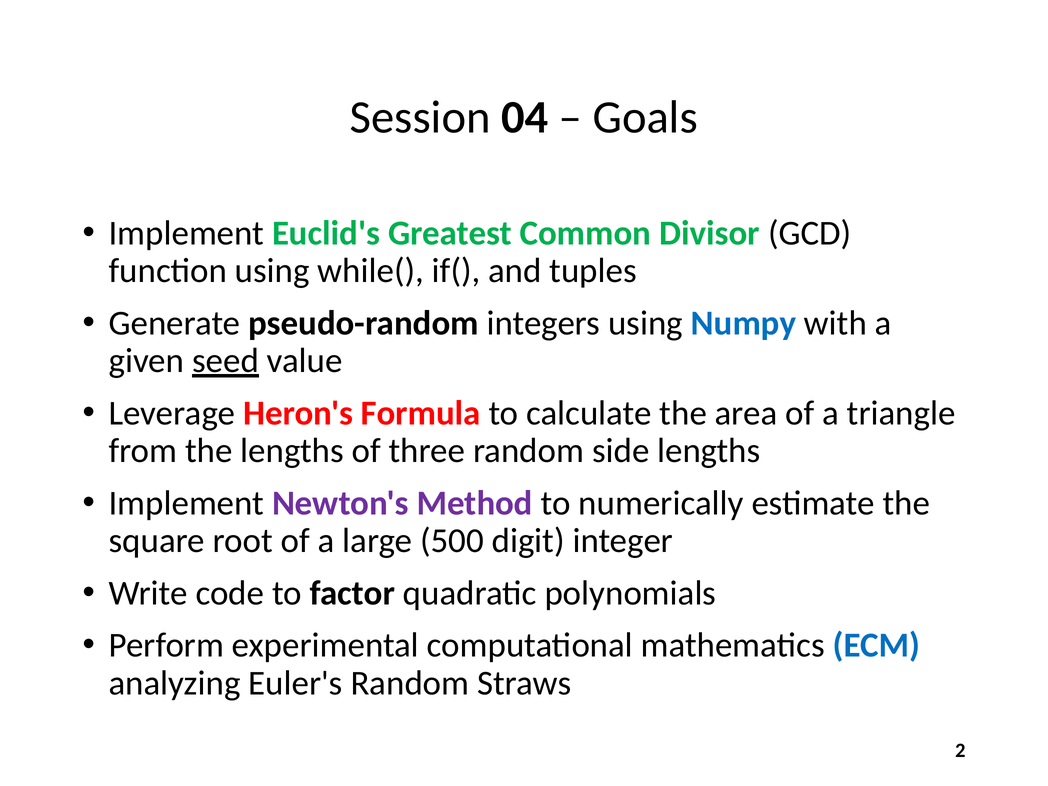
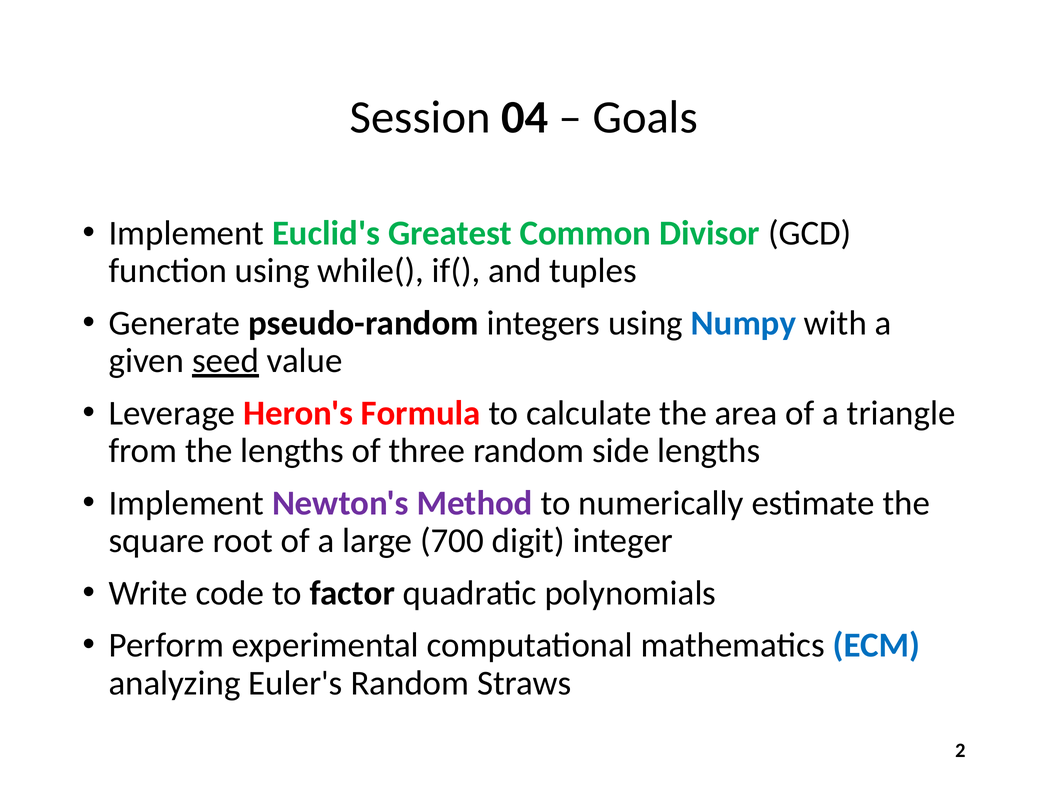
500: 500 -> 700
